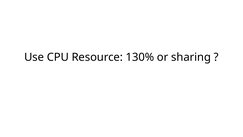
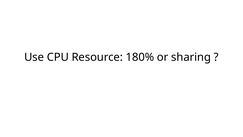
130%: 130% -> 180%
